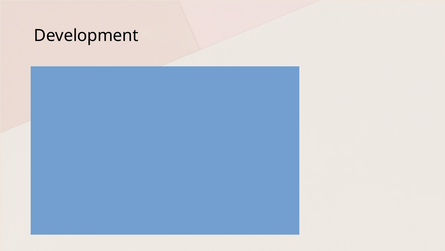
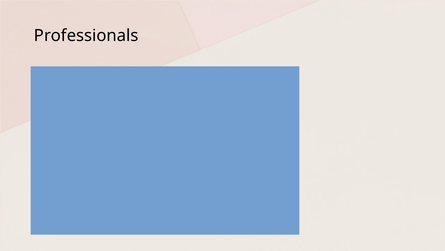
Development: Development -> Professionals
